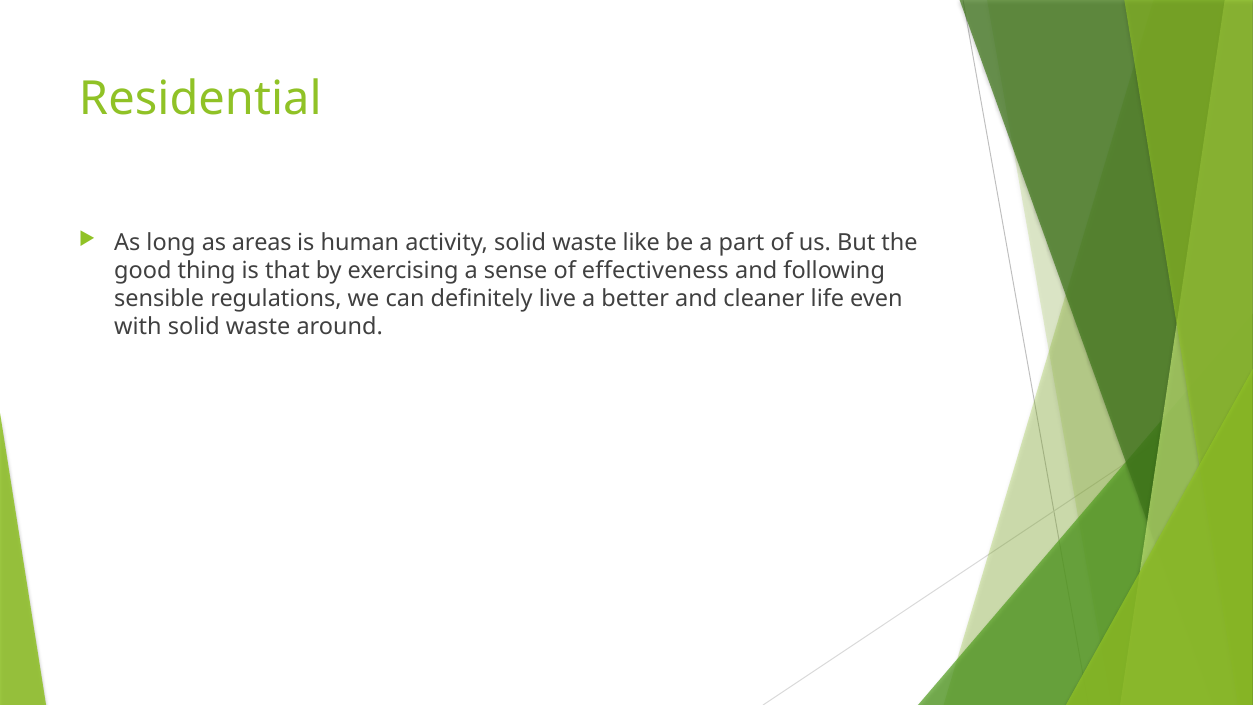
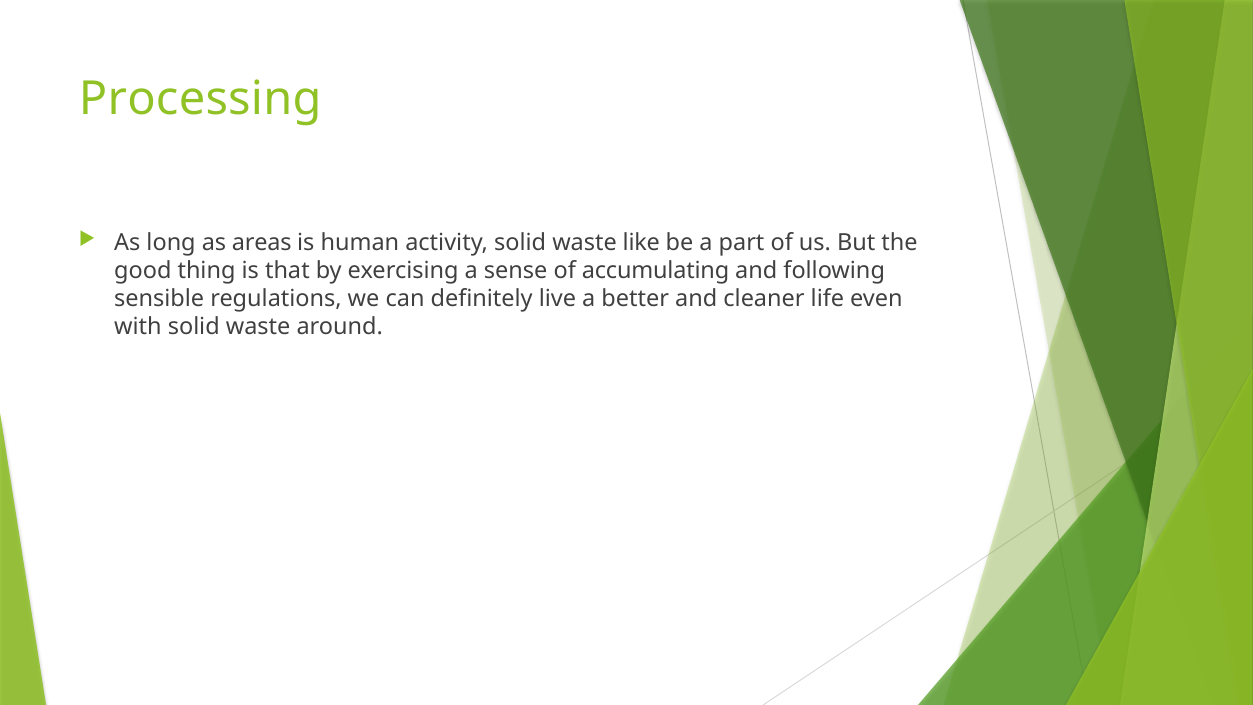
Residential: Residential -> Processing
effectiveness: effectiveness -> accumulating
